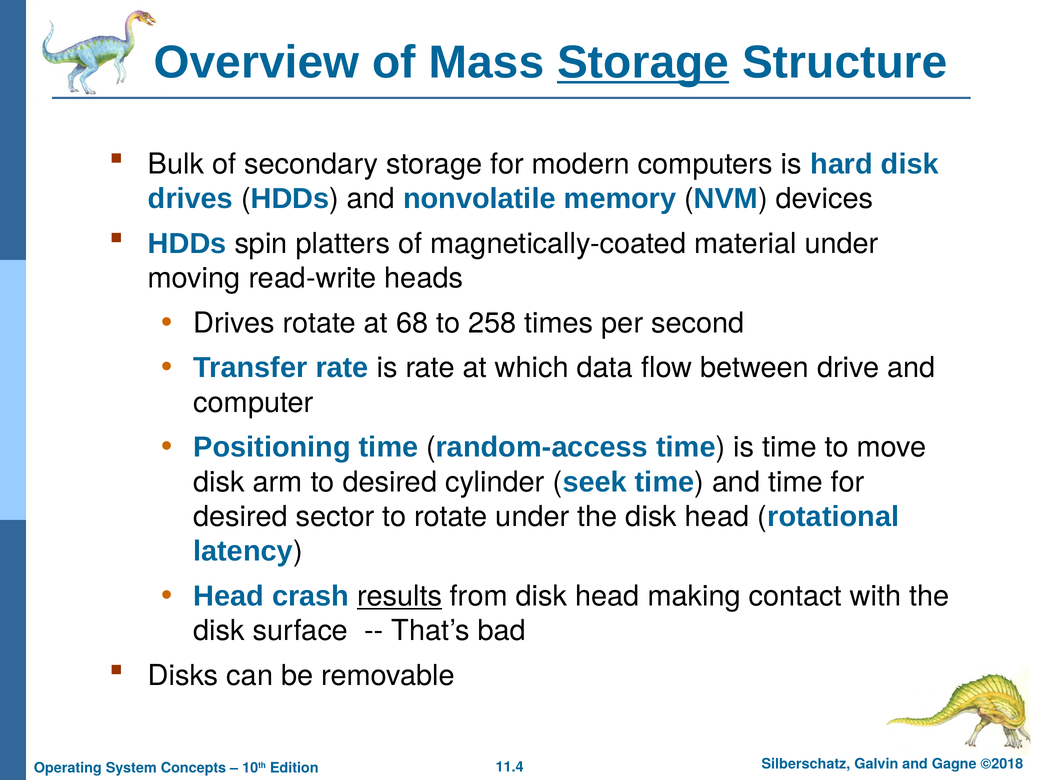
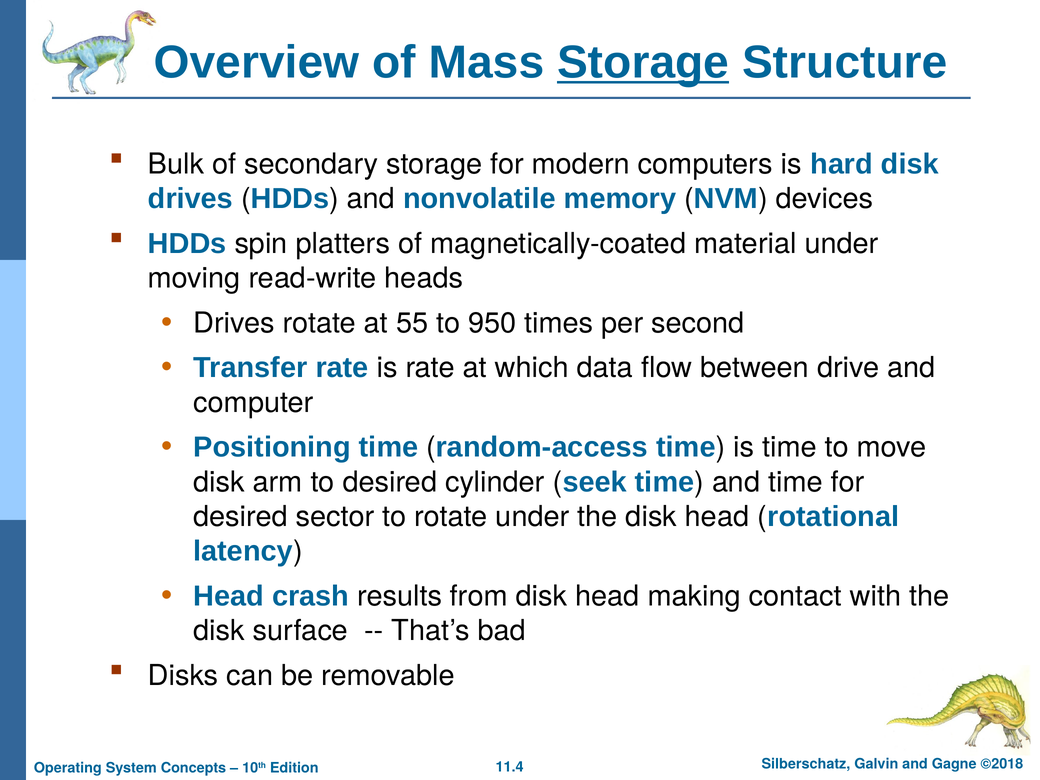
68: 68 -> 55
258: 258 -> 950
results underline: present -> none
